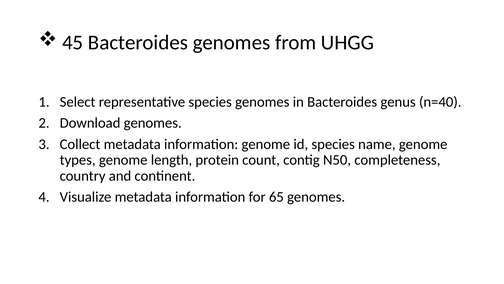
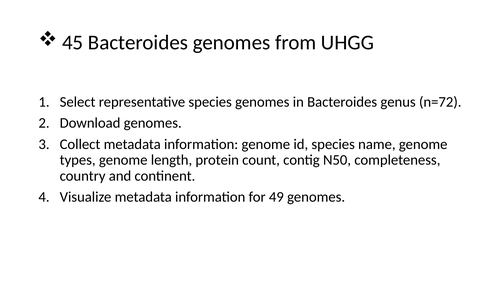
n=40: n=40 -> n=72
65: 65 -> 49
